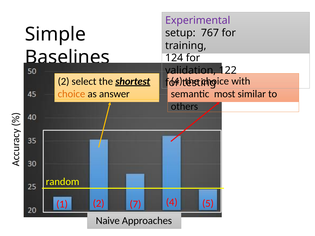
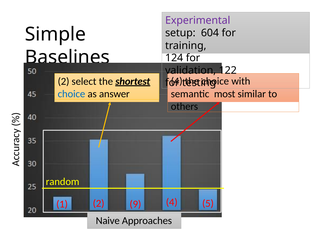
767: 767 -> 604
choice at (71, 94) colour: orange -> blue
2 7: 7 -> 9
